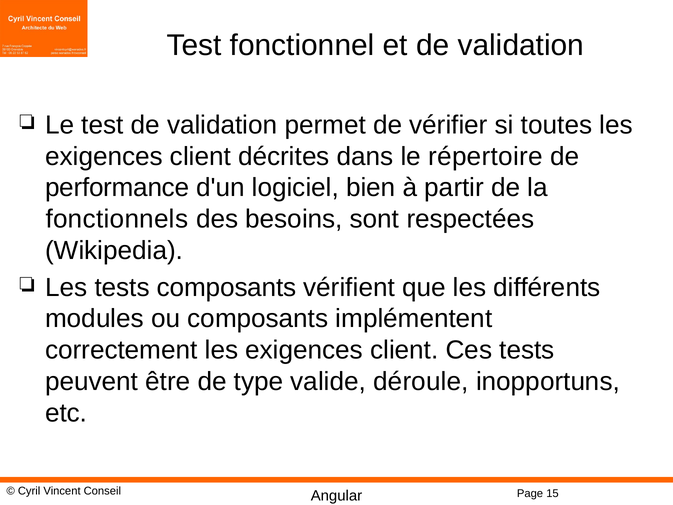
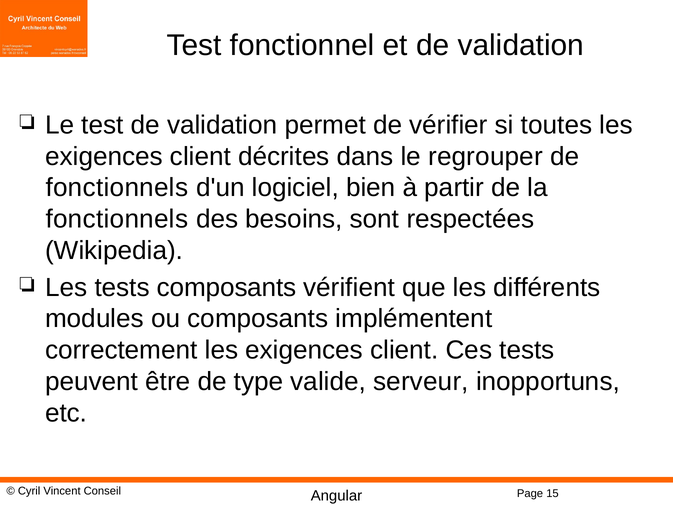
répertoire: répertoire -> regrouper
performance at (117, 188): performance -> fonctionnels
déroule: déroule -> serveur
